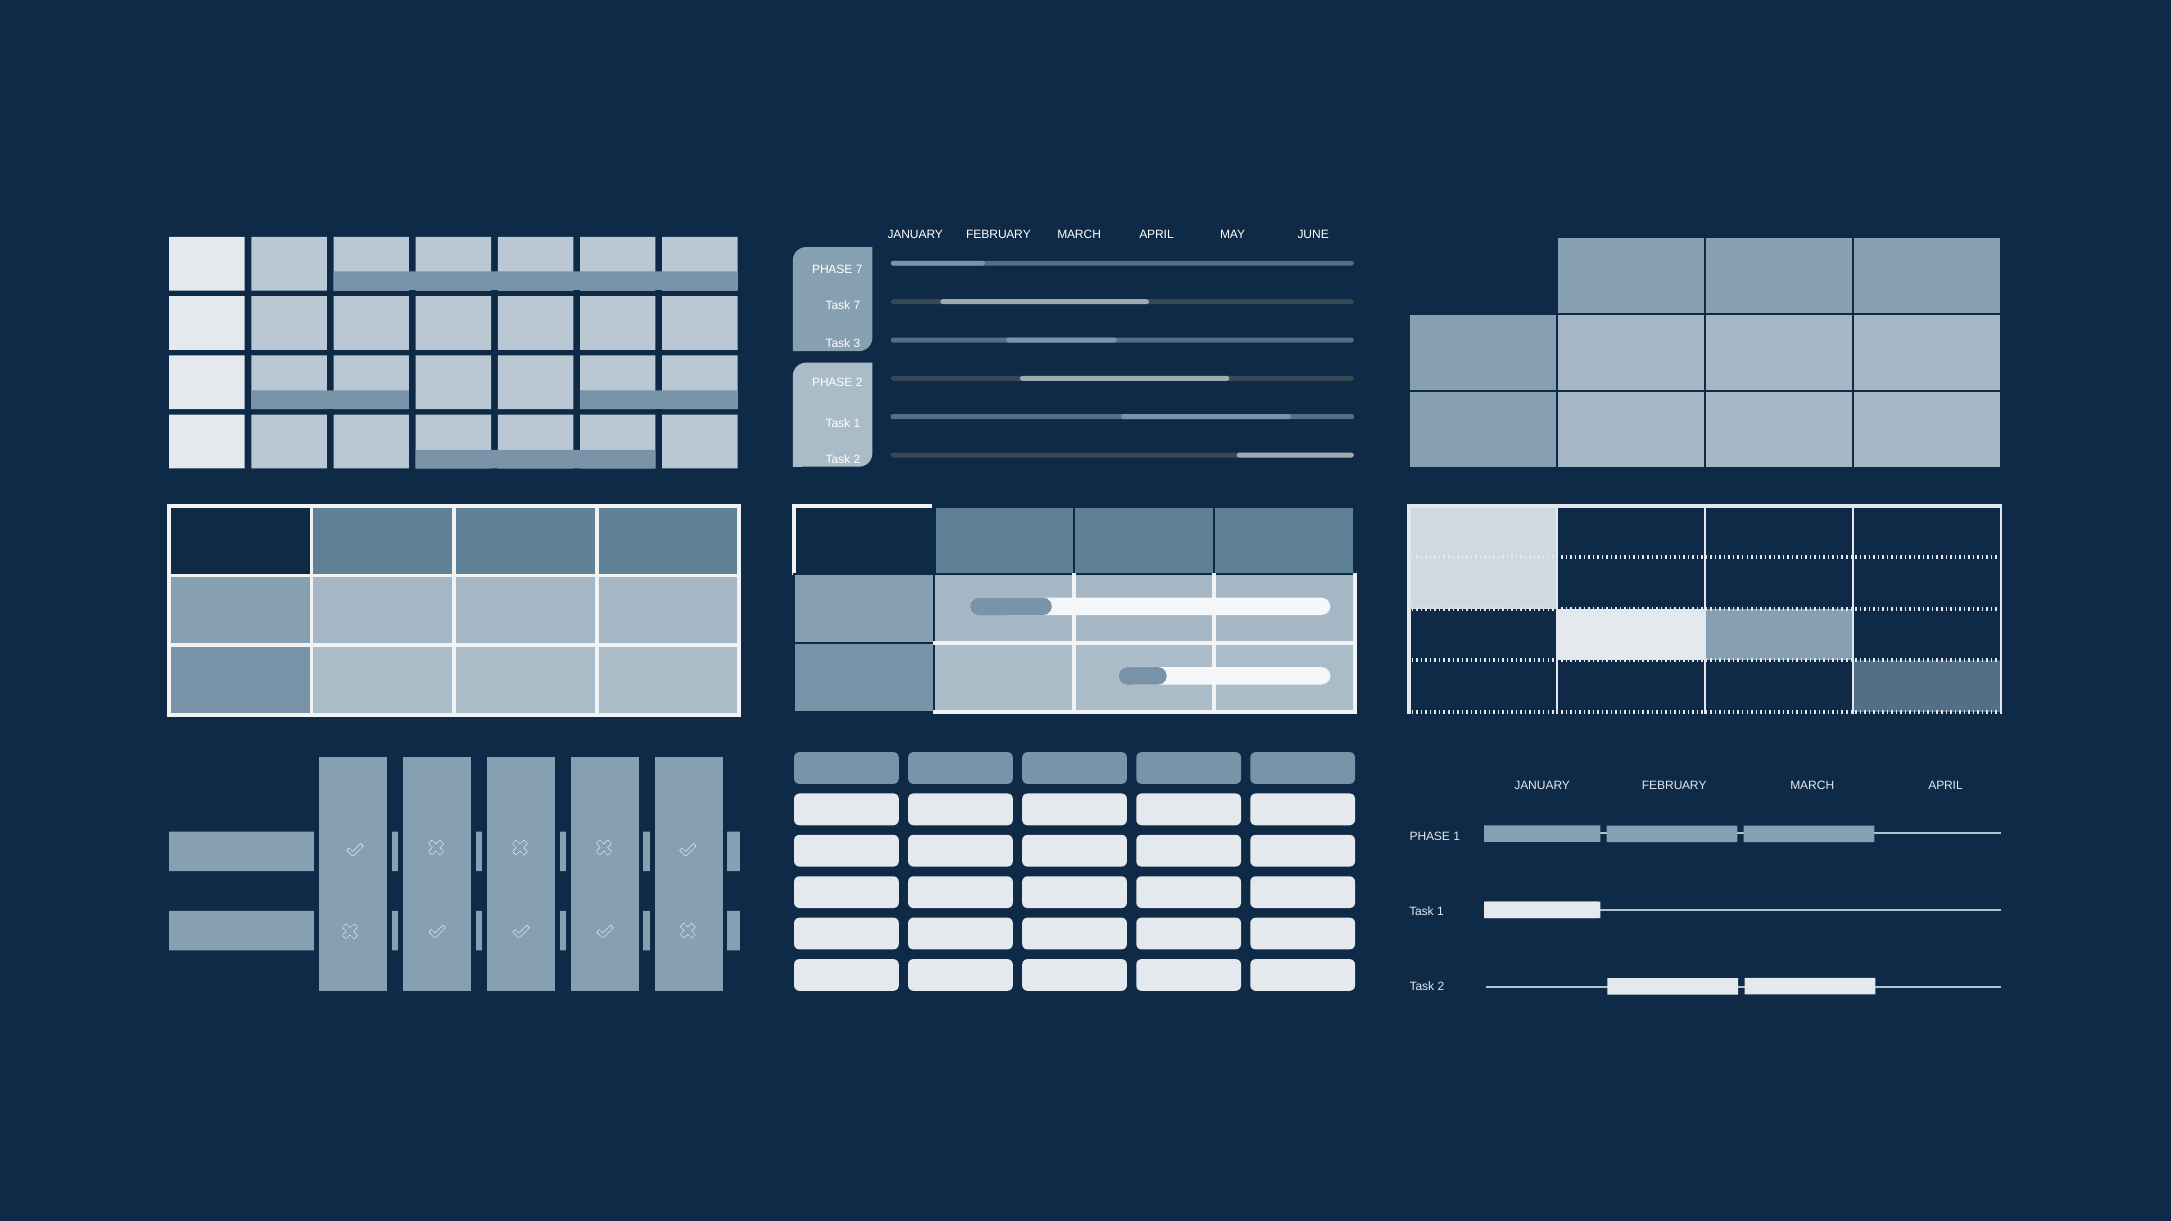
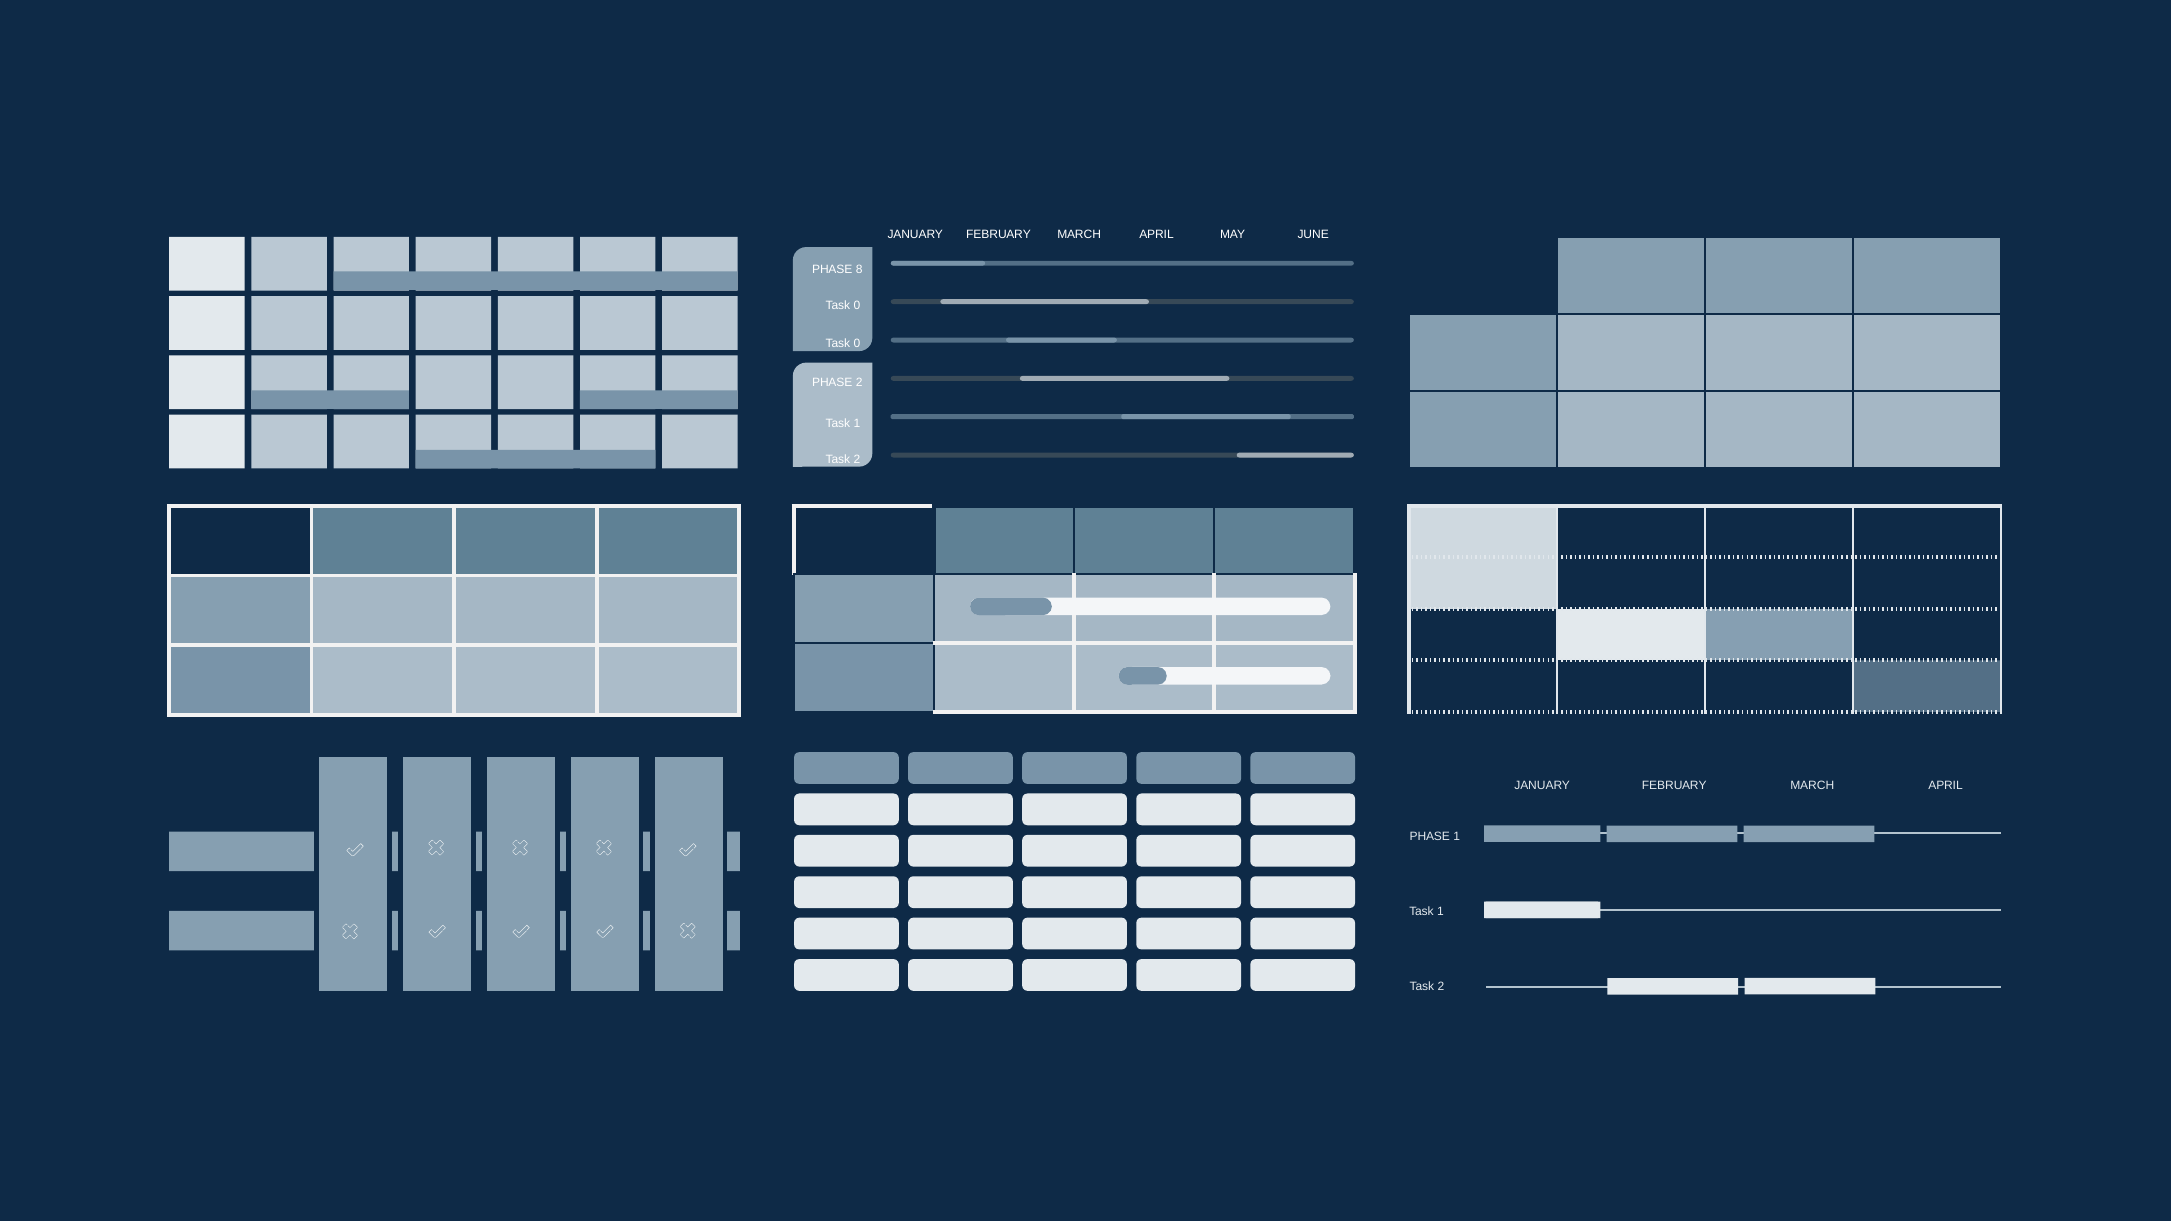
PHASE 7: 7 -> 8
7 at (857, 306): 7 -> 0
3 at (857, 344): 3 -> 0
